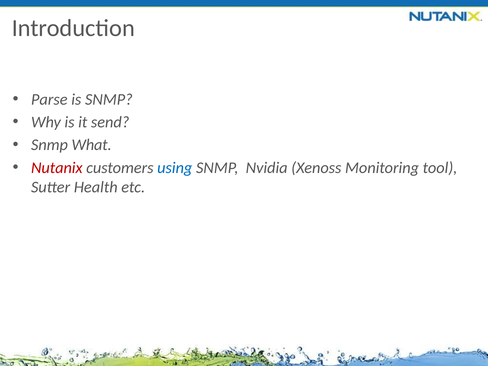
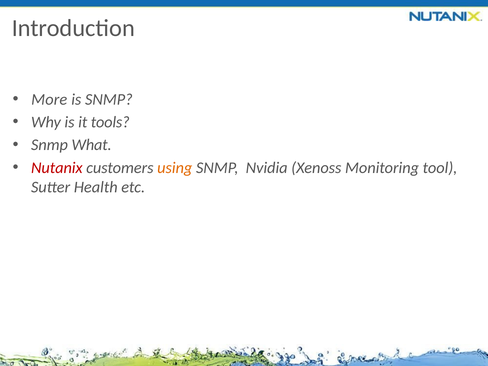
Parse: Parse -> More
send: send -> tools
using colour: blue -> orange
